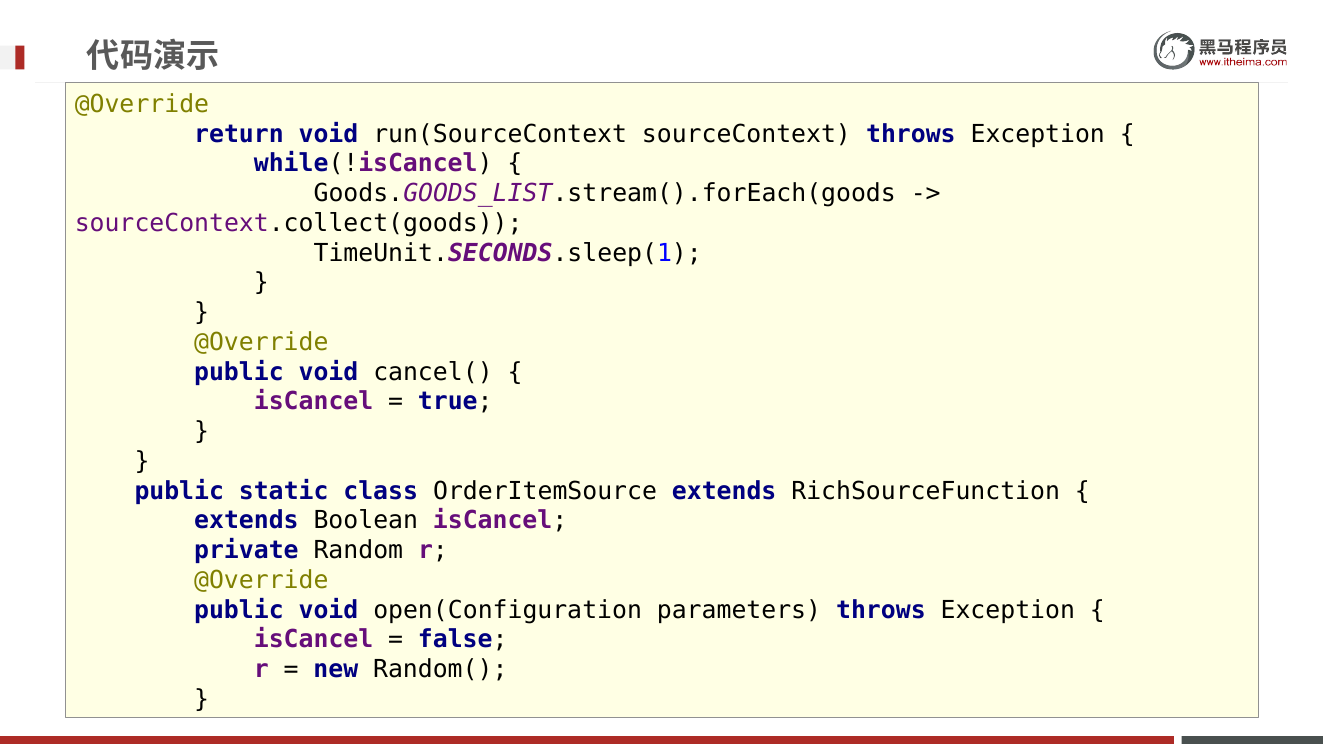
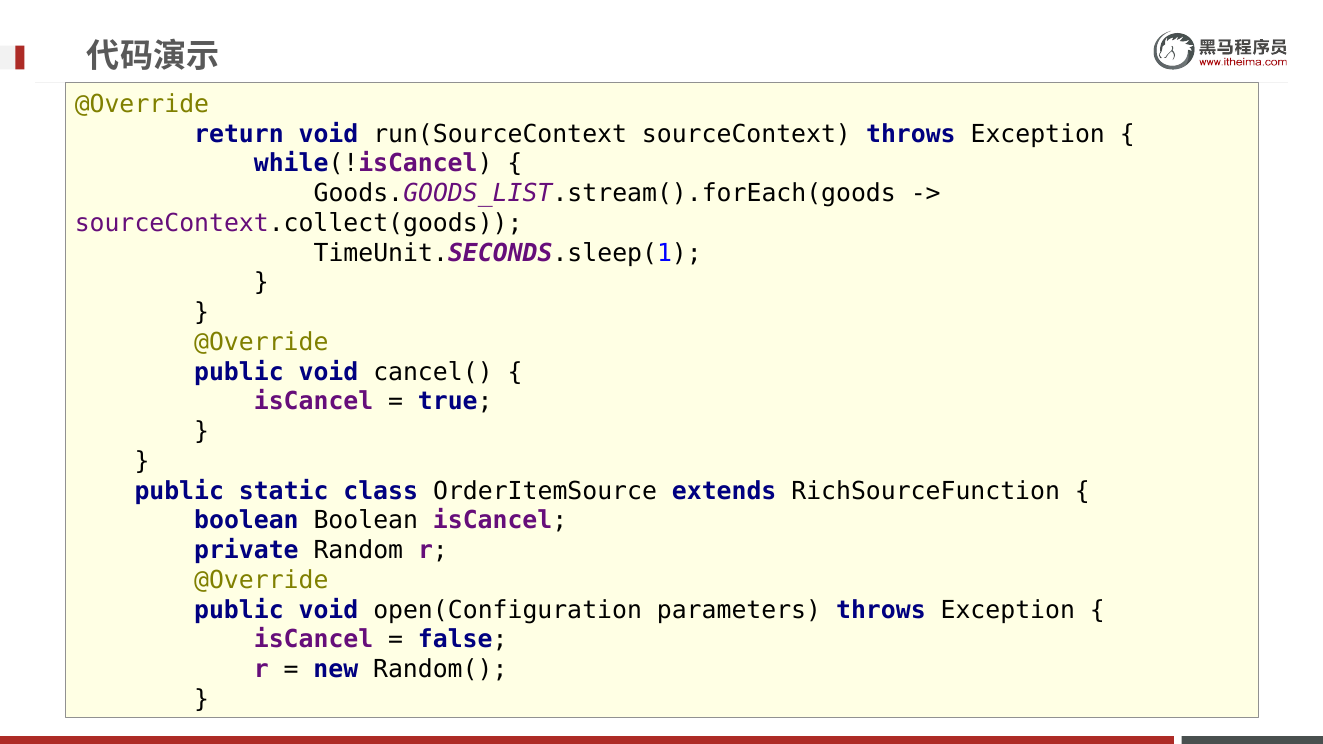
extends at (246, 521): extends -> boolean
